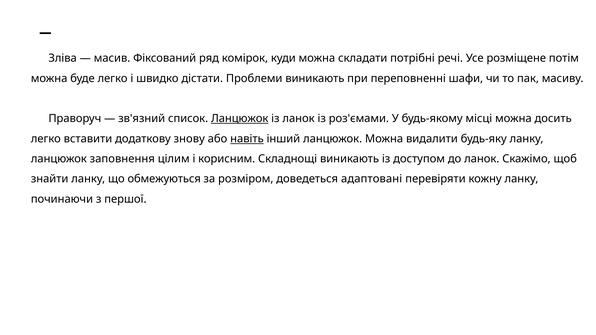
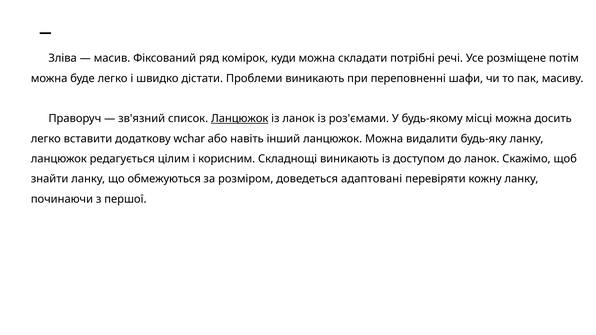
знову: знову -> wchar
навіть underline: present -> none
заповнення: заповнення -> редагується
